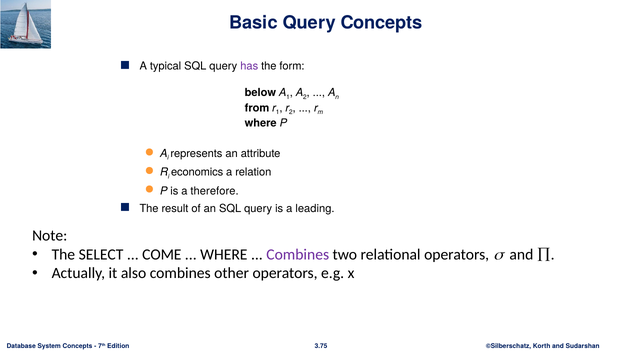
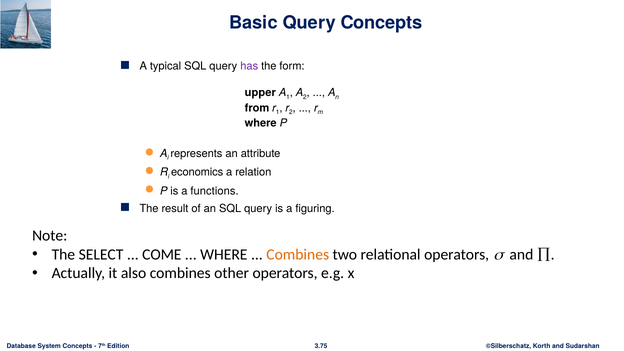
below: below -> upper
therefore: therefore -> functions
leading: leading -> figuring
Combines at (298, 255) colour: purple -> orange
